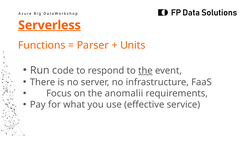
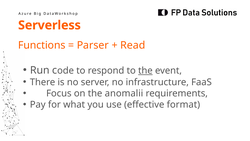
Serverless underline: present -> none
Units: Units -> Read
service: service -> format
